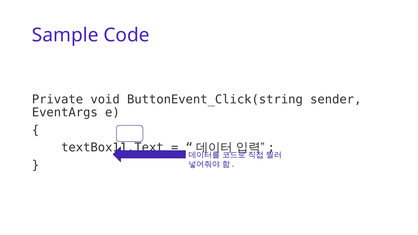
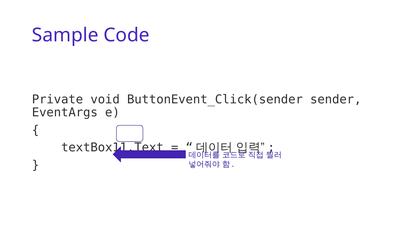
ButtonEvent_Click(string: ButtonEvent_Click(string -> ButtonEvent_Click(sender
